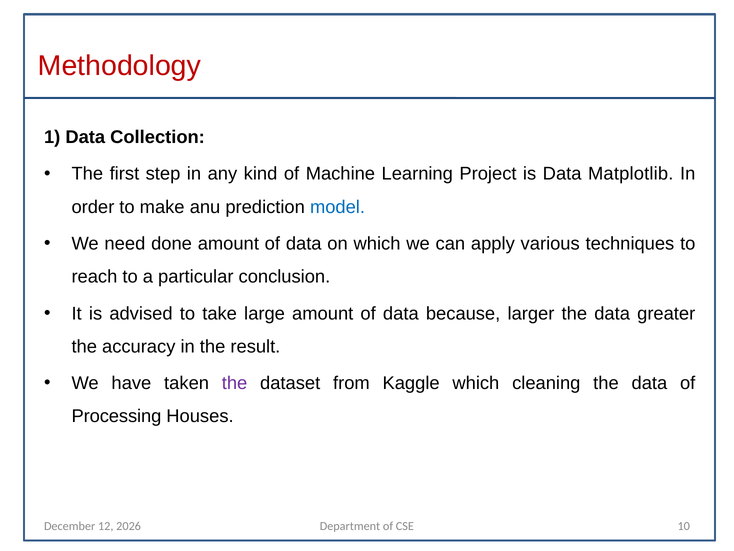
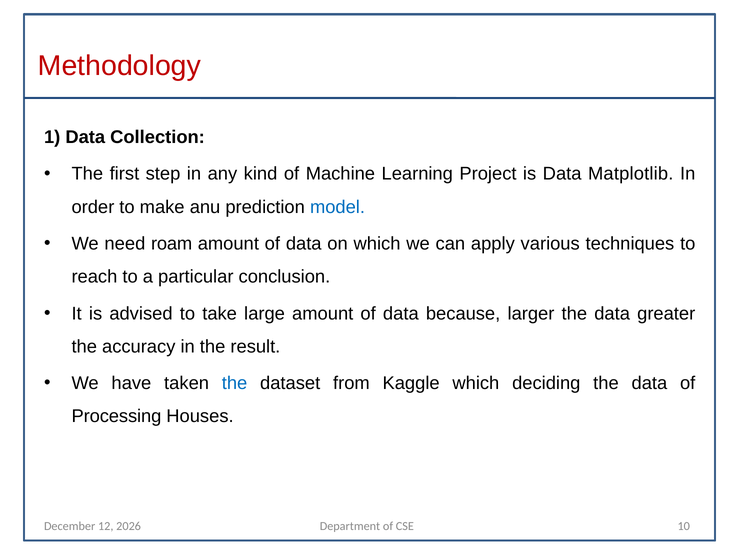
done: done -> roam
the at (235, 383) colour: purple -> blue
cleaning: cleaning -> deciding
